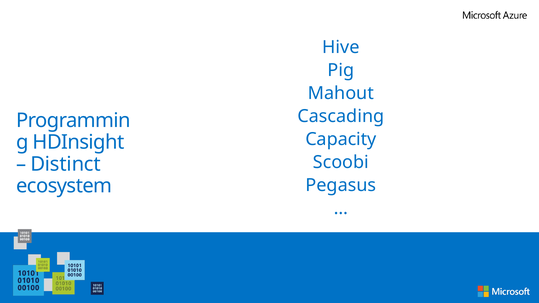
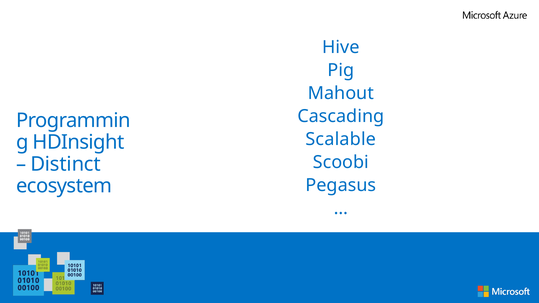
Capacity: Capacity -> Scalable
